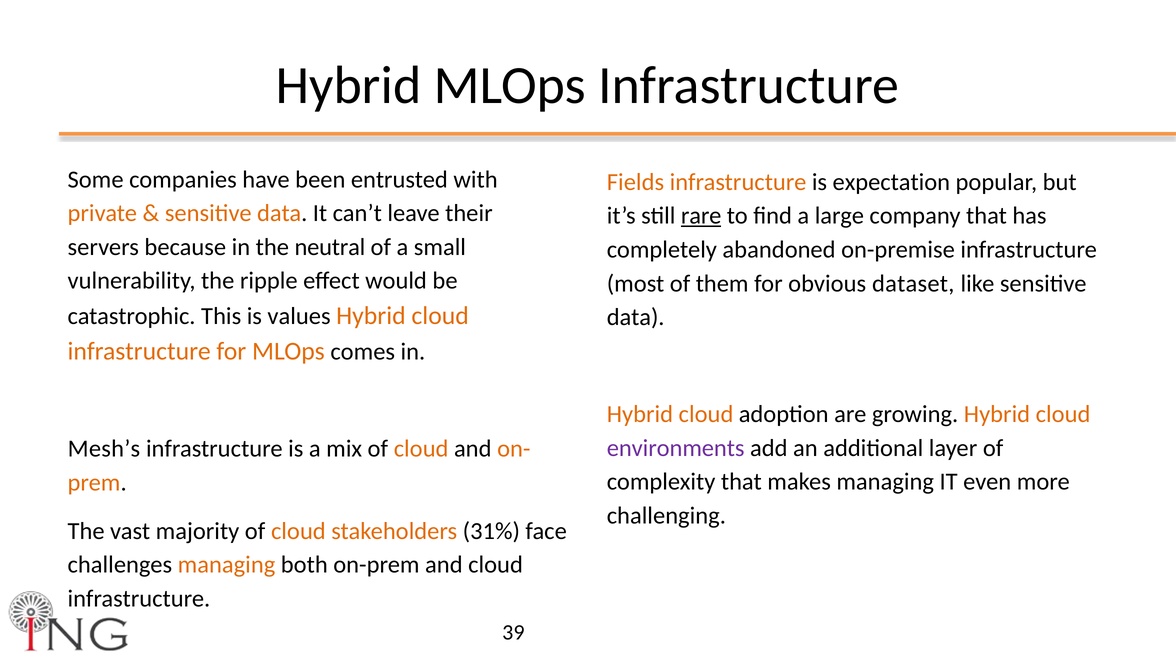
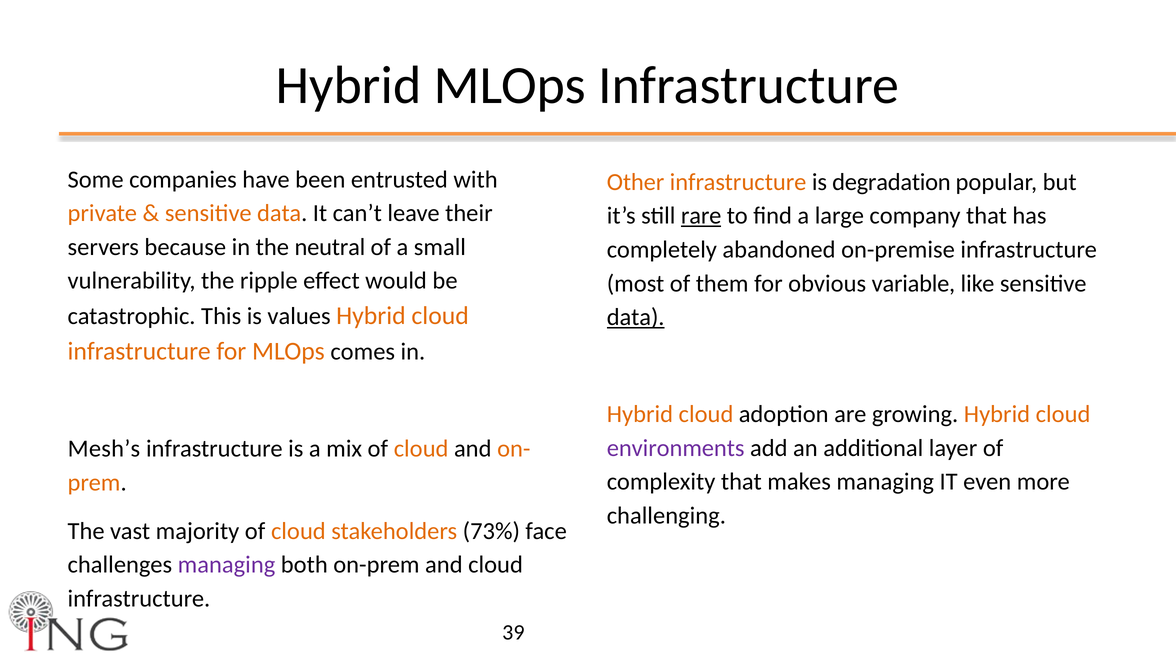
Fields: Fields -> Other
expectation: expectation -> degradation
dataset: dataset -> variable
data at (636, 317) underline: none -> present
31%: 31% -> 73%
managing at (226, 565) colour: orange -> purple
